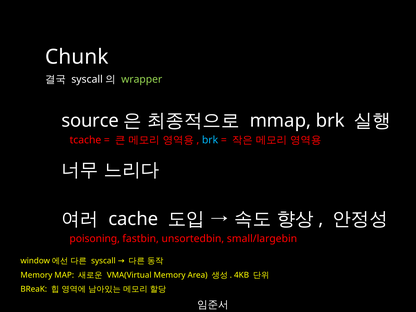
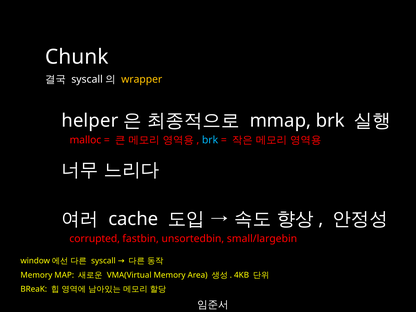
wrapper colour: light green -> yellow
source: source -> helper
tcache: tcache -> malloc
poisoning: poisoning -> corrupted
